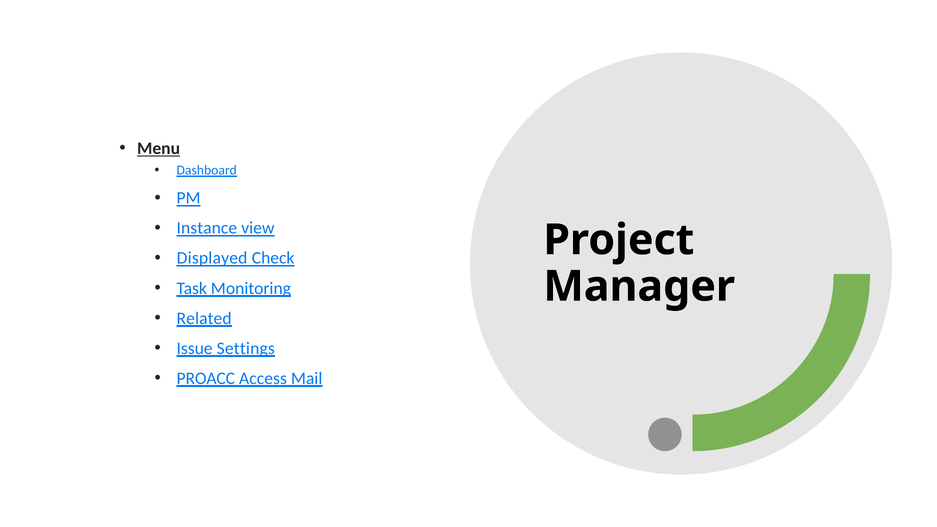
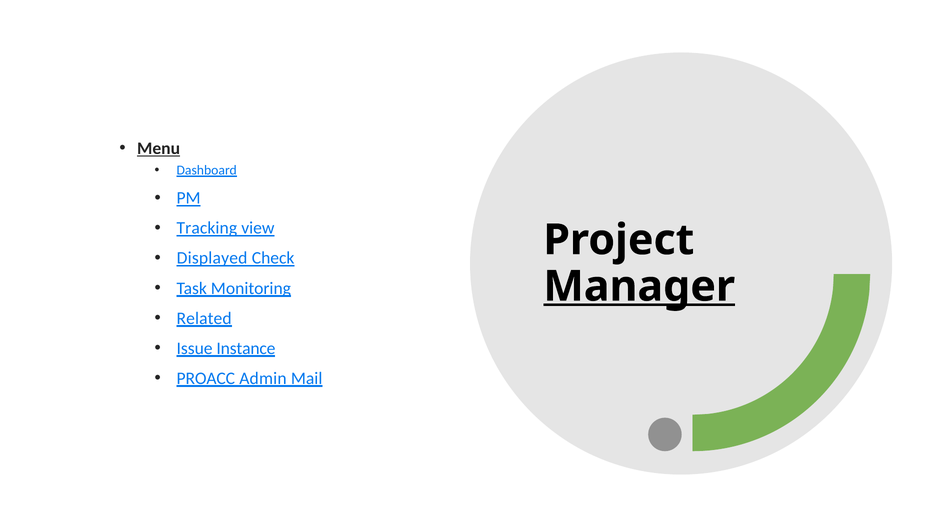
Instance: Instance -> Tracking
Manager underline: none -> present
Settings: Settings -> Instance
Access: Access -> Admin
